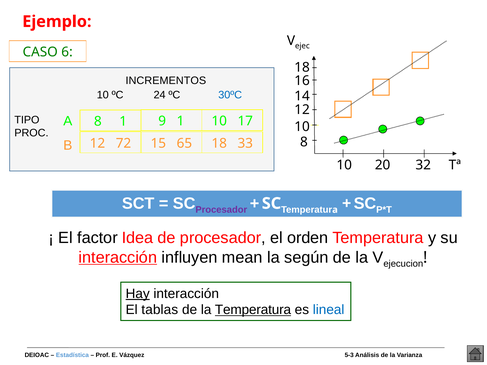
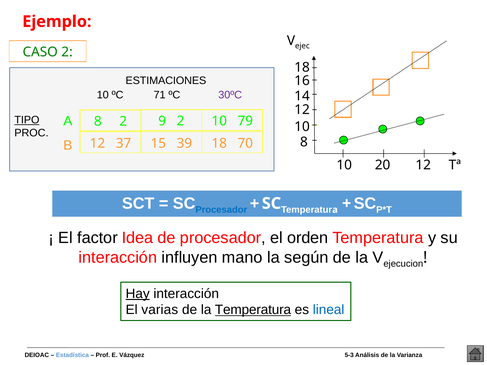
CASO 6: 6 -> 2
INCREMENTOS: INCREMENTOS -> ESTIMACIONES
24: 24 -> 71
30ºC colour: blue -> purple
TIPO underline: none -> present
8 1: 1 -> 2
9 1: 1 -> 2
17: 17 -> 79
72: 72 -> 37
65: 65 -> 39
33: 33 -> 70
20 32: 32 -> 12
Procesador at (221, 210) colour: purple -> blue
interacción at (118, 258) underline: present -> none
mean: mean -> mano
tablas: tablas -> varias
